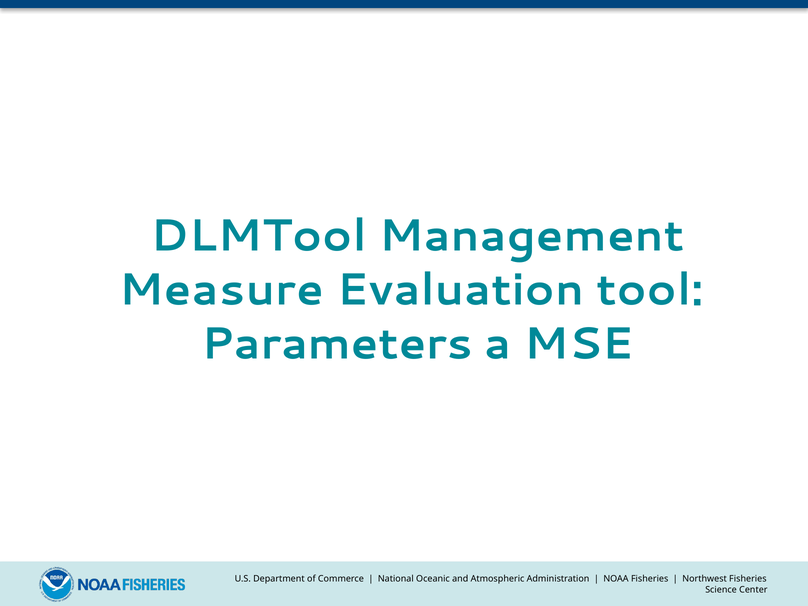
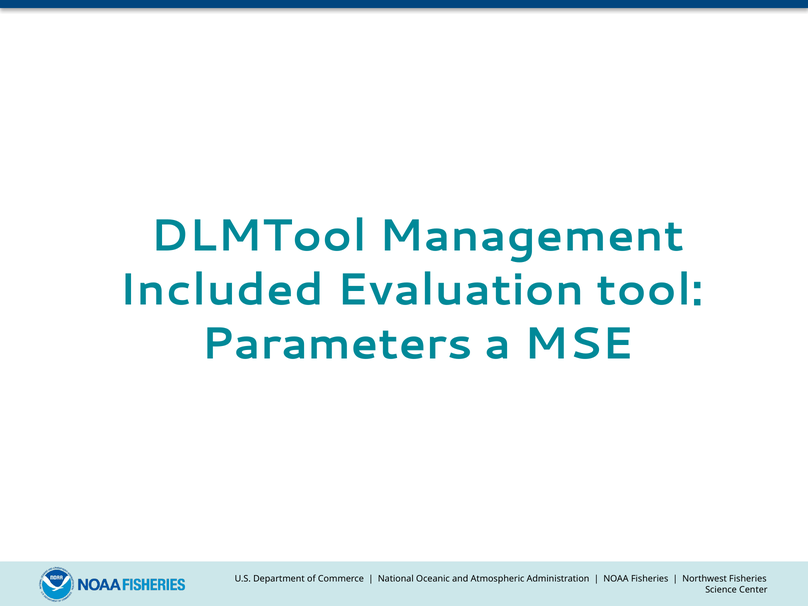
Measure: Measure -> Included
